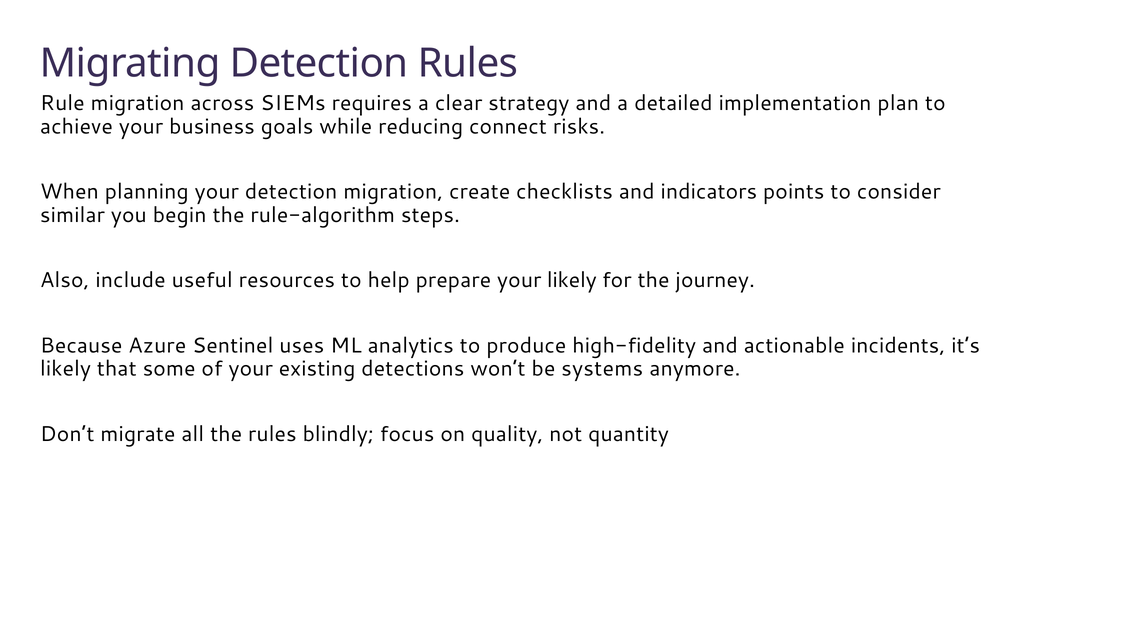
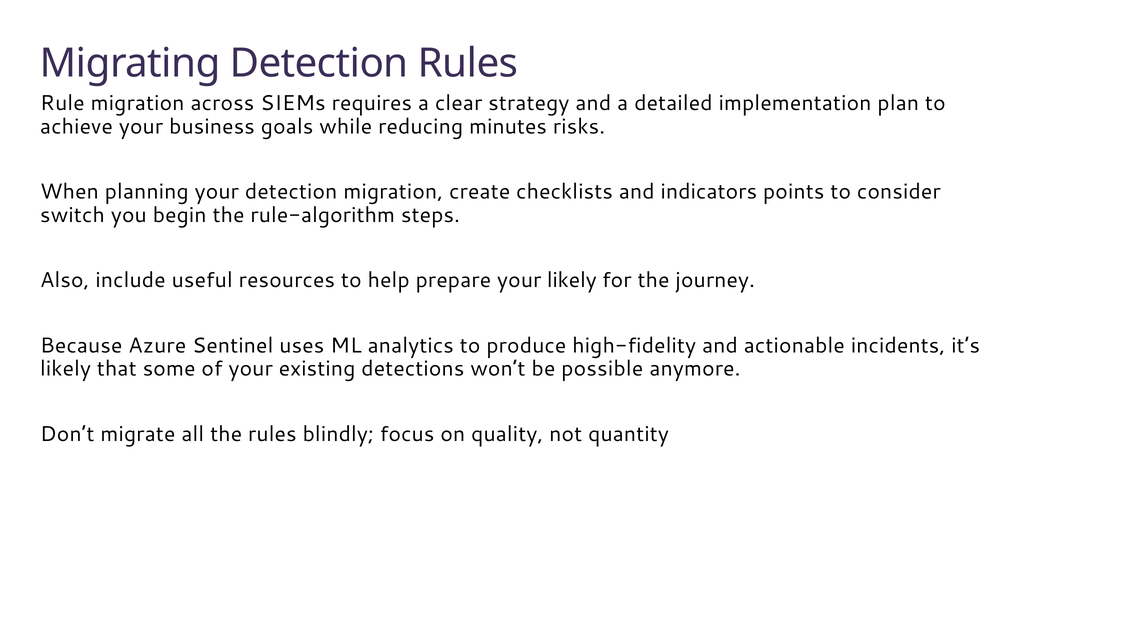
connect: connect -> minutes
similar: similar -> switch
systems: systems -> possible
